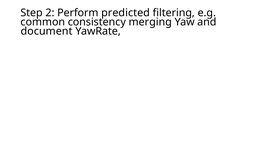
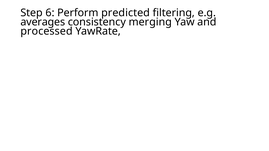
2: 2 -> 6
common: common -> averages
document: document -> processed
